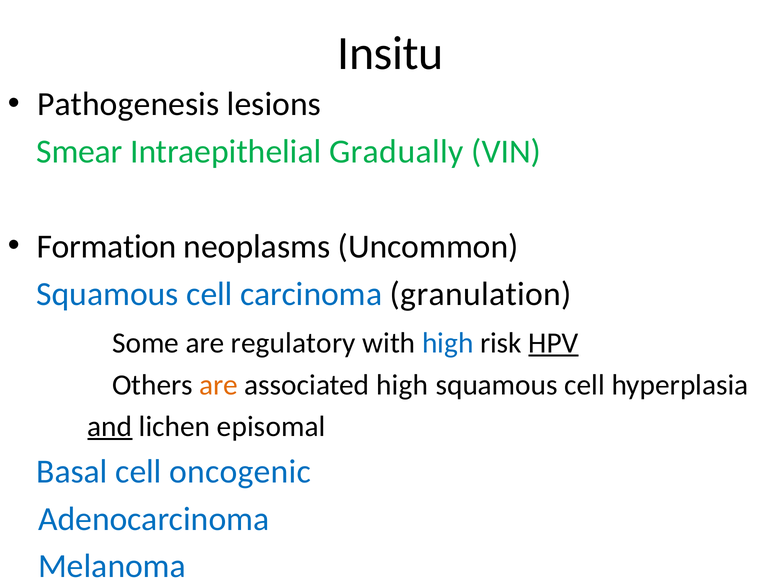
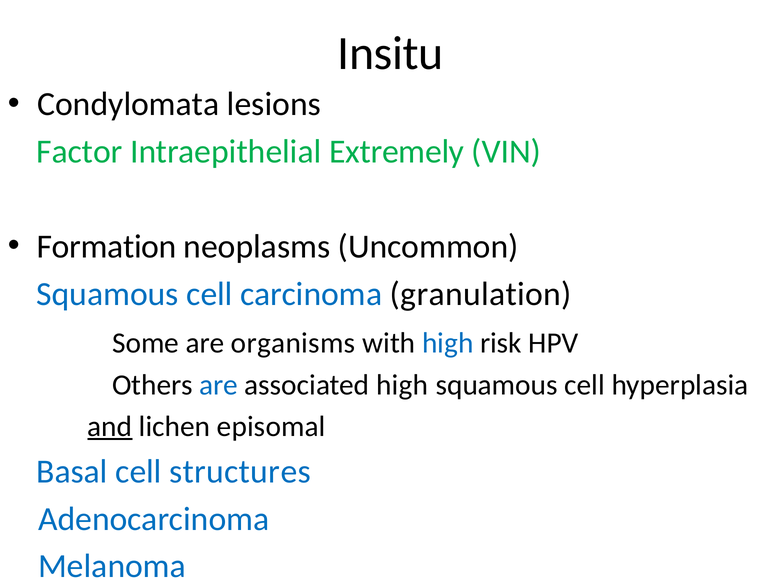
Pathogenesis: Pathogenesis -> Condylomata
Smear: Smear -> Factor
Gradually: Gradually -> Extremely
regulatory: regulatory -> organisms
HPV underline: present -> none
are at (219, 385) colour: orange -> blue
oncogenic: oncogenic -> structures
